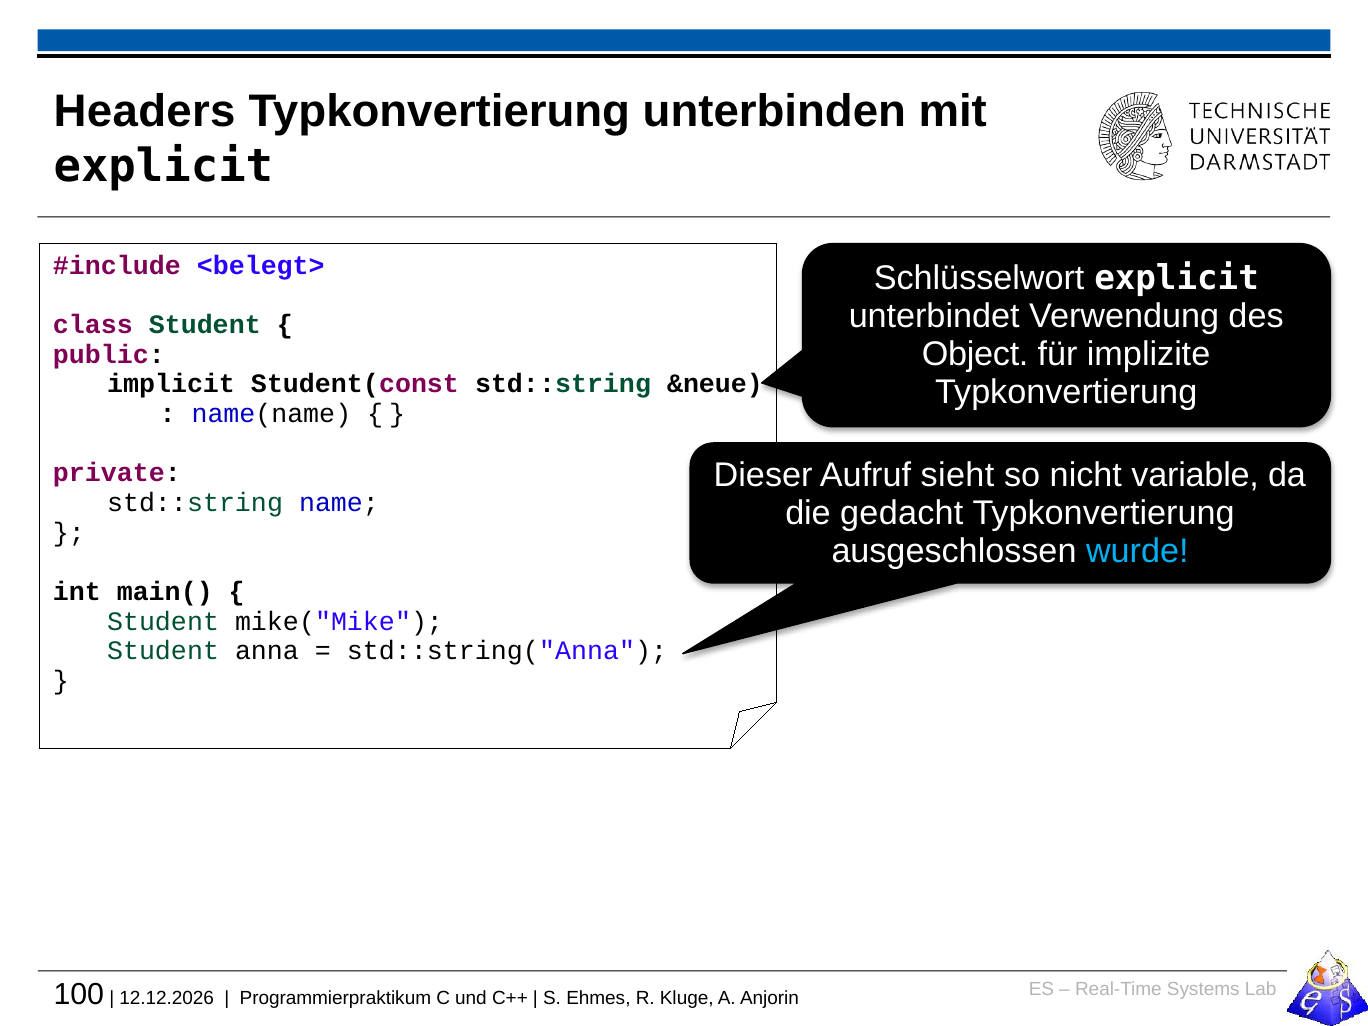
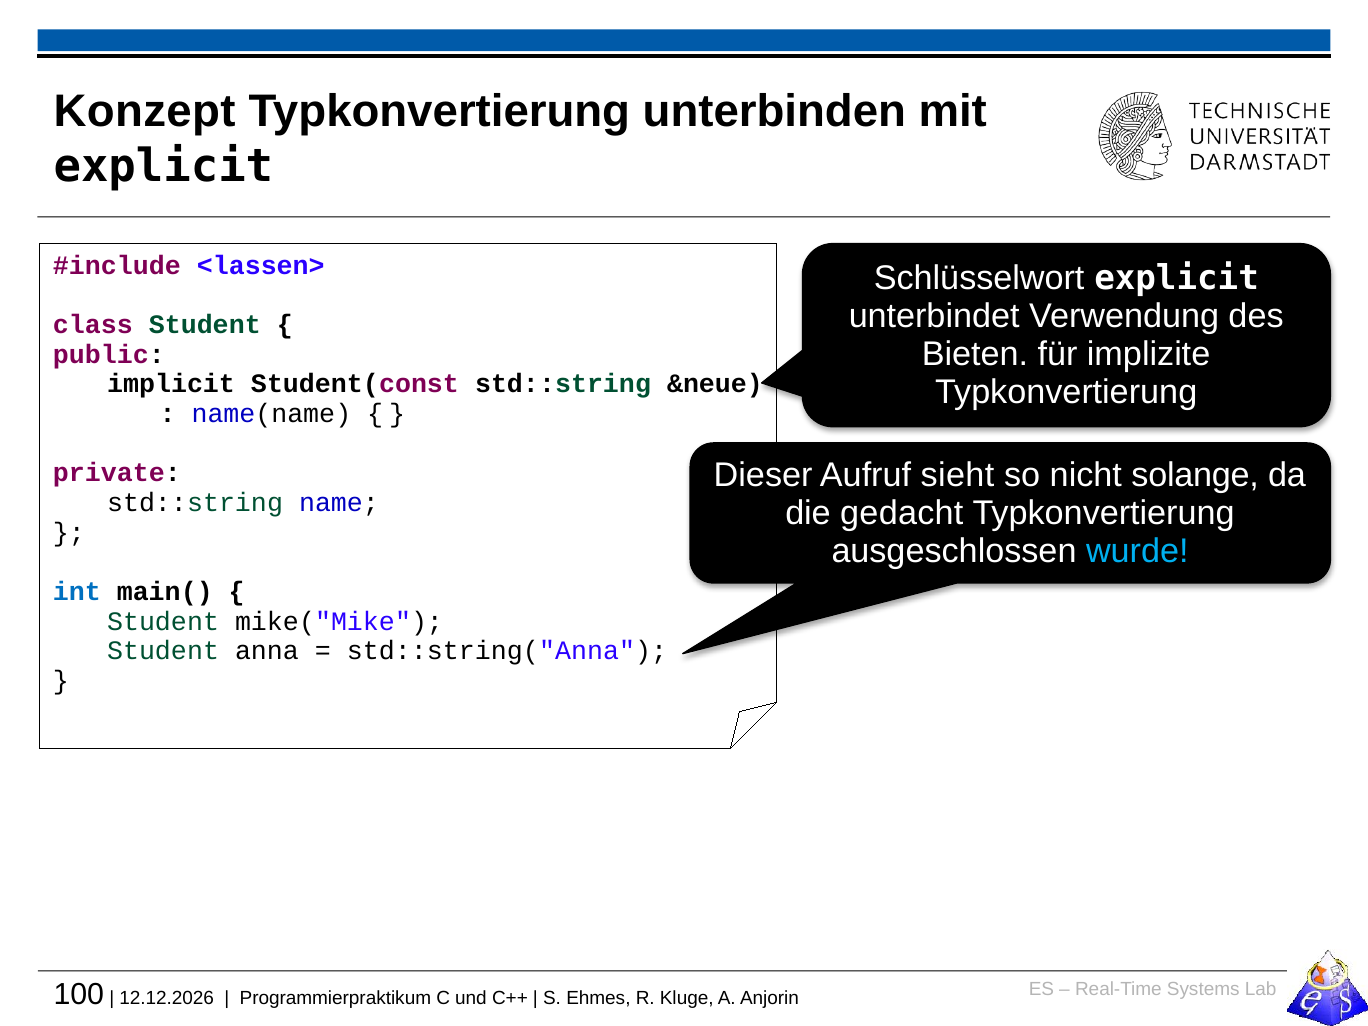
Headers: Headers -> Konzept
<belegt>: <belegt> -> <lassen>
Object: Object -> Bieten
variable: variable -> solange
int colour: black -> blue
